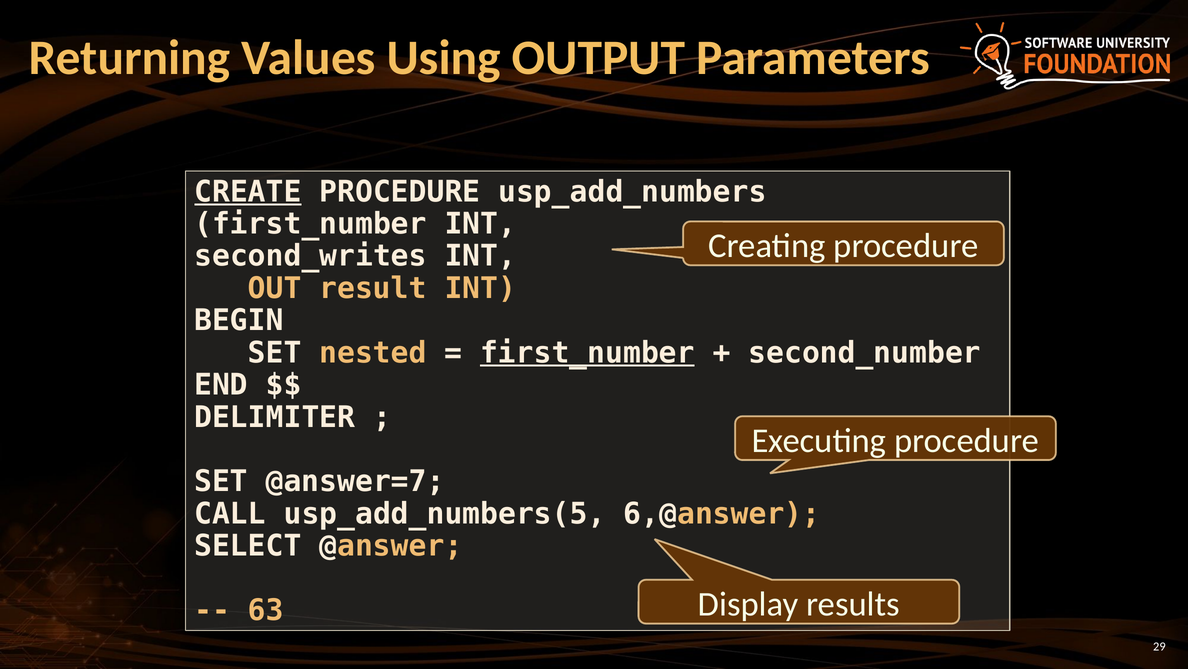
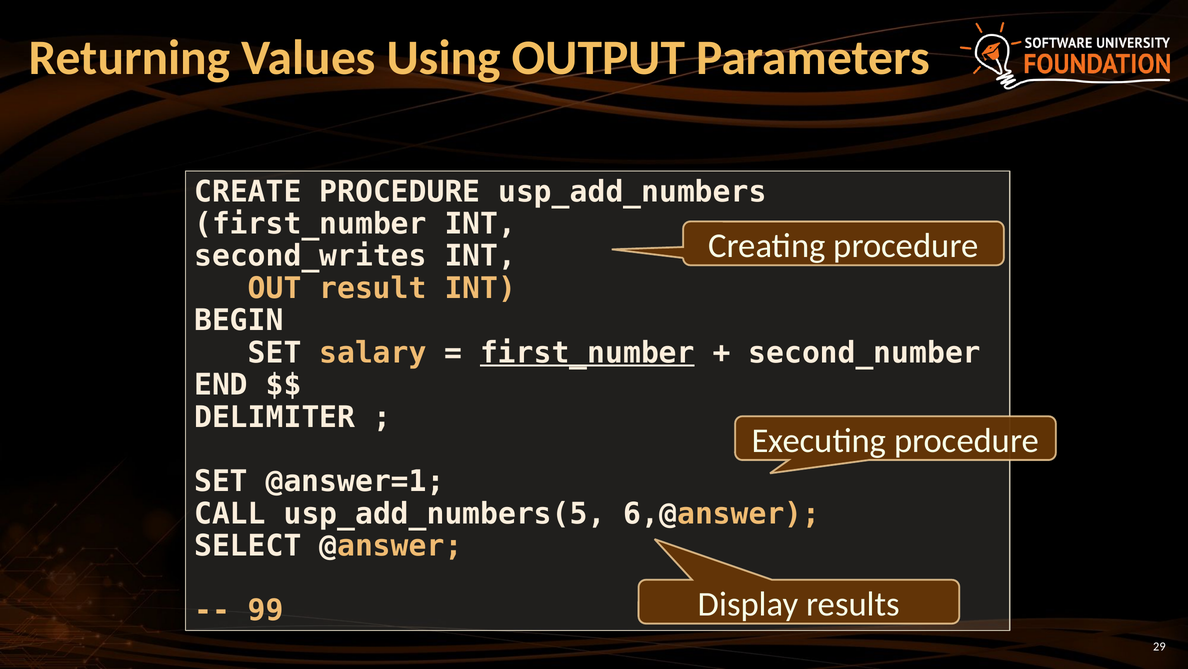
CREATE underline: present -> none
nested: nested -> salary
@answer=7: @answer=7 -> @answer=1
63: 63 -> 99
